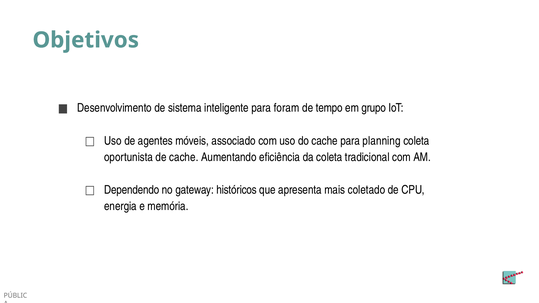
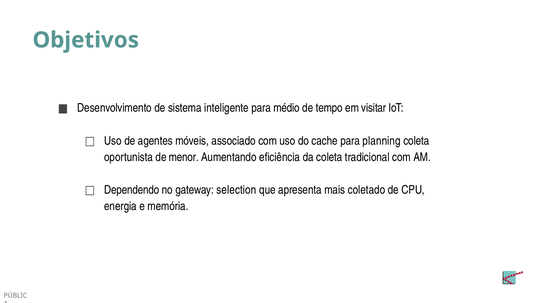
foram: foram -> médio
grupo: grupo -> visitar
de cache: cache -> menor
históricos: históricos -> selection
